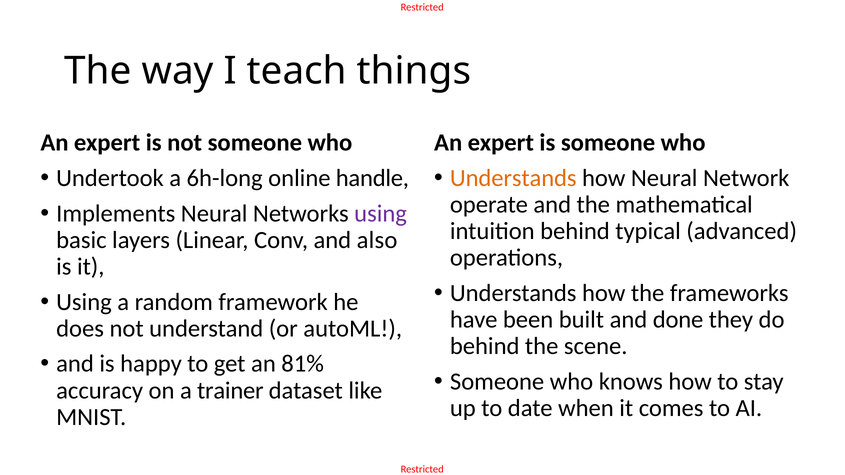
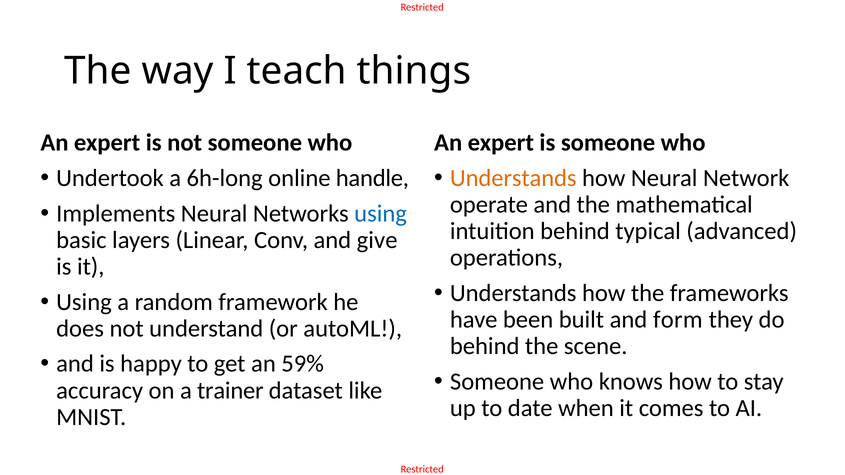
using at (381, 214) colour: purple -> blue
also: also -> give
done: done -> form
81%: 81% -> 59%
